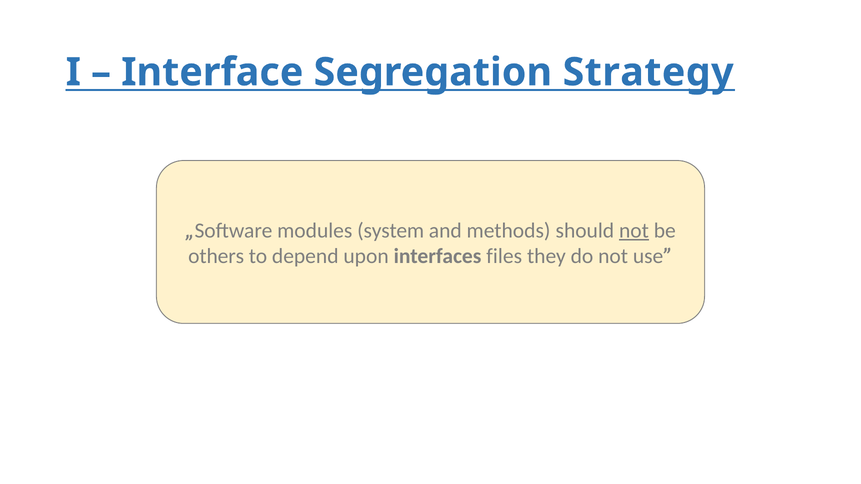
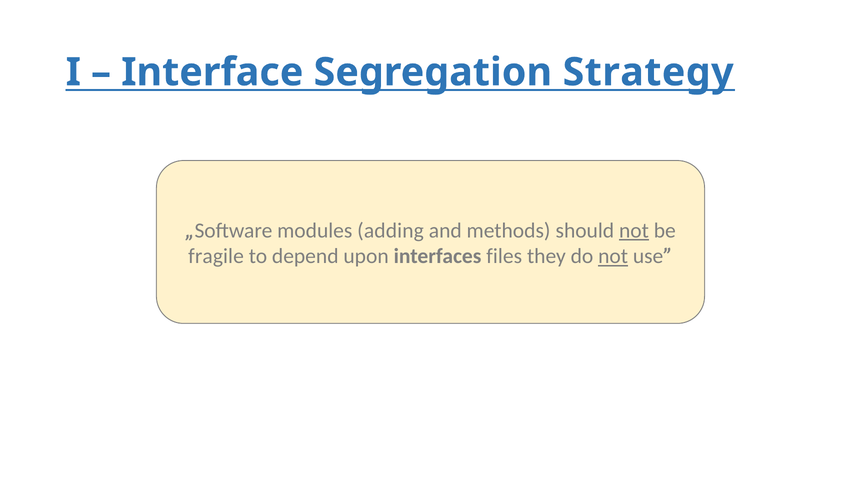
system: system -> adding
others: others -> fragile
not at (613, 257) underline: none -> present
